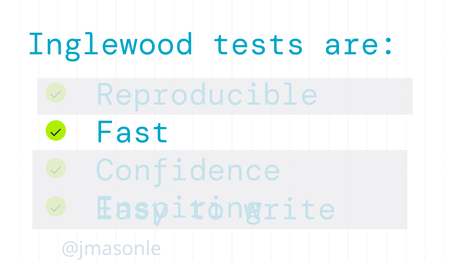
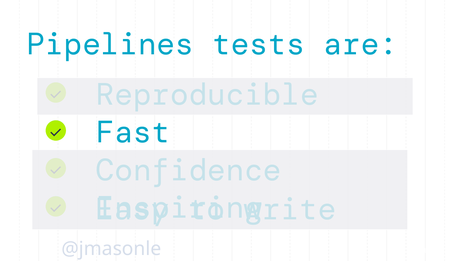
Inglewood: Inglewood -> Pipelines
